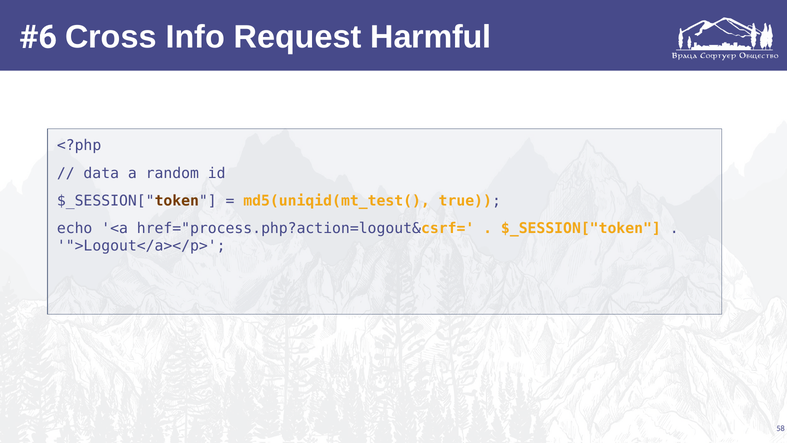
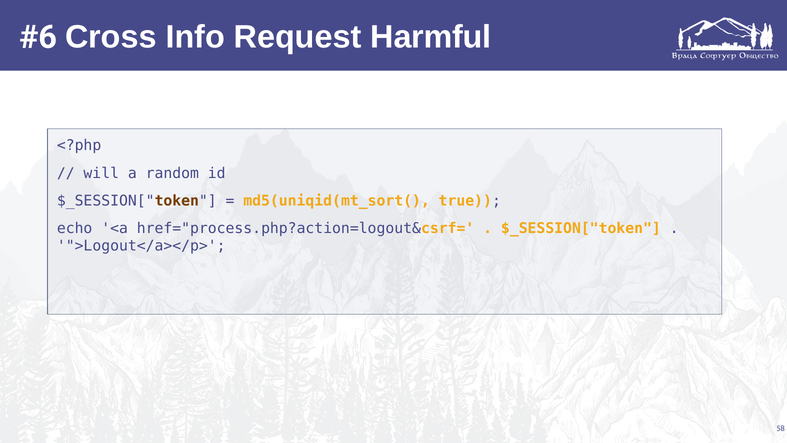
data: data -> will
md5(uniqid(mt_test(: md5(uniqid(mt_test( -> md5(uniqid(mt_sort(
